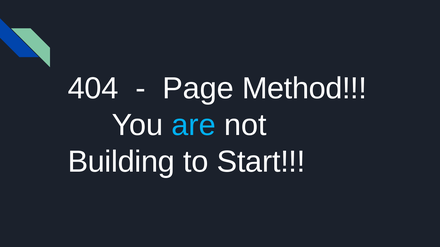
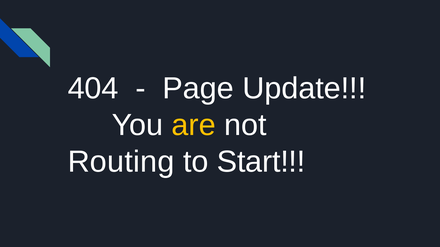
Method: Method -> Update
are colour: light blue -> yellow
Building: Building -> Routing
